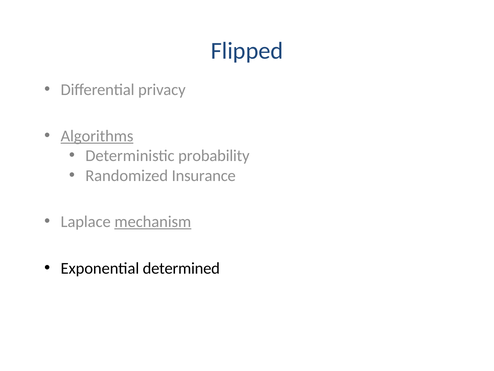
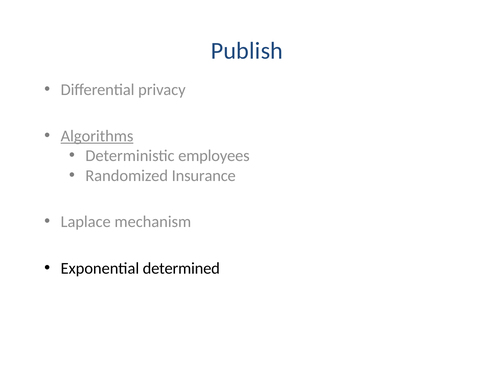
Flipped: Flipped -> Publish
probability: probability -> employees
mechanism underline: present -> none
